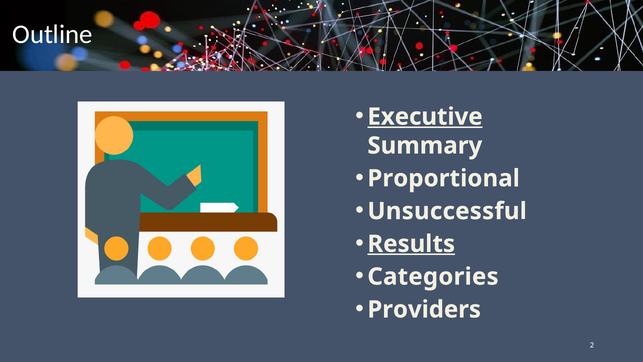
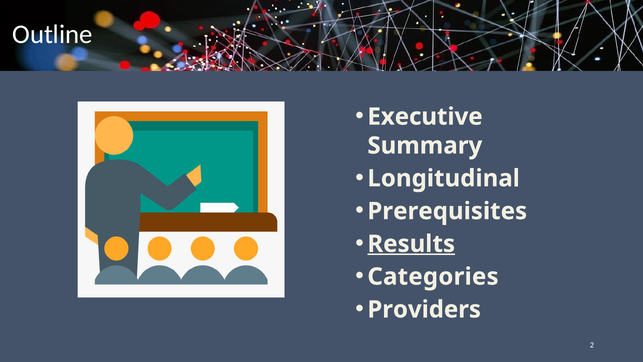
Executive underline: present -> none
Proportional: Proportional -> Longitudinal
Unsuccessful: Unsuccessful -> Prerequisites
